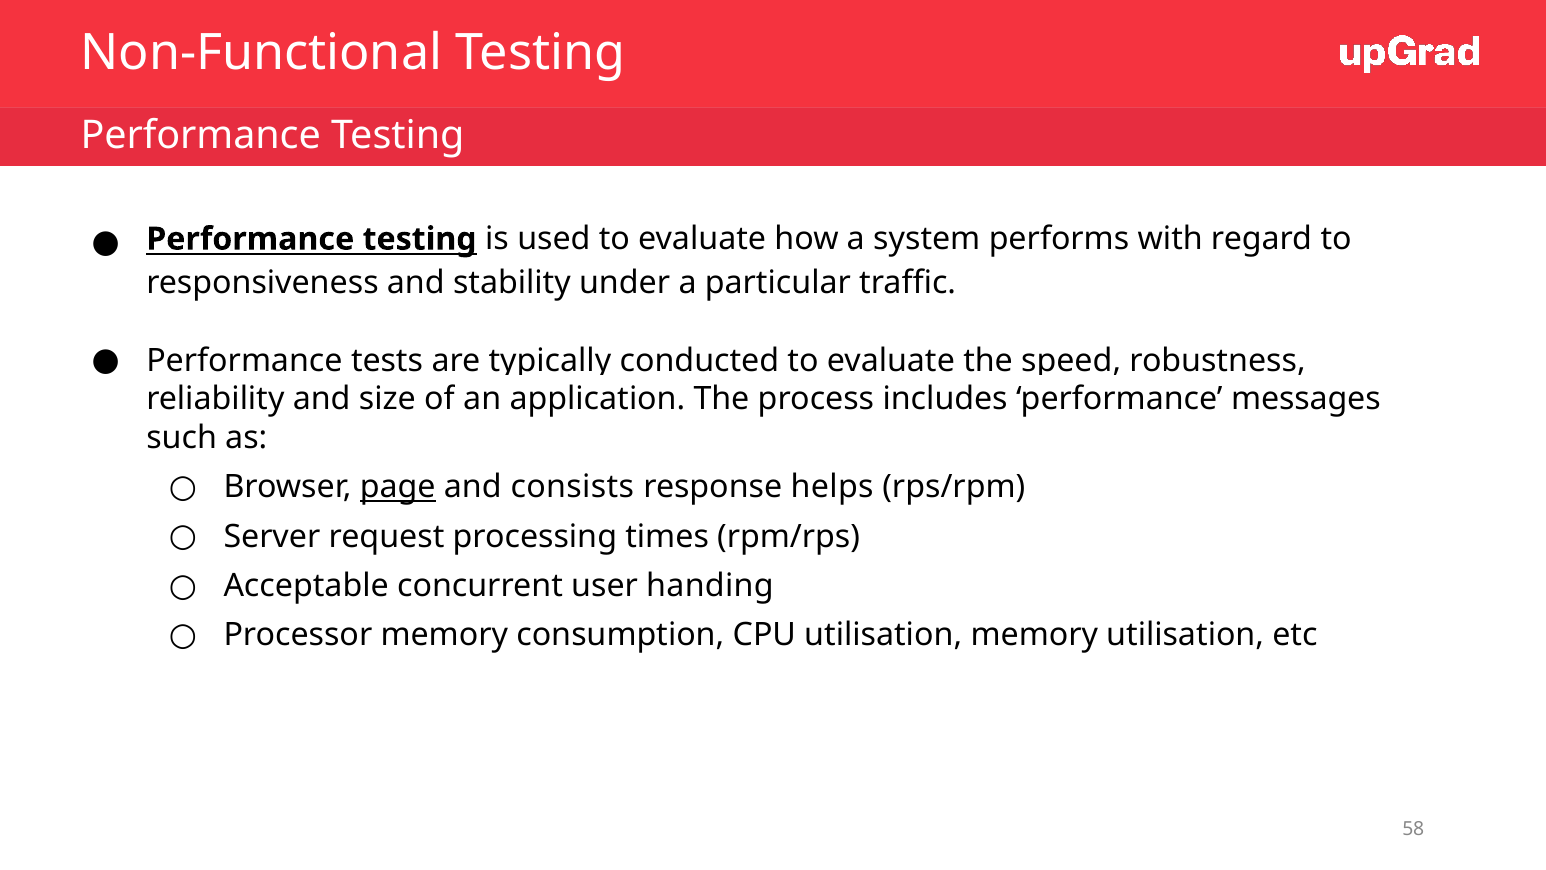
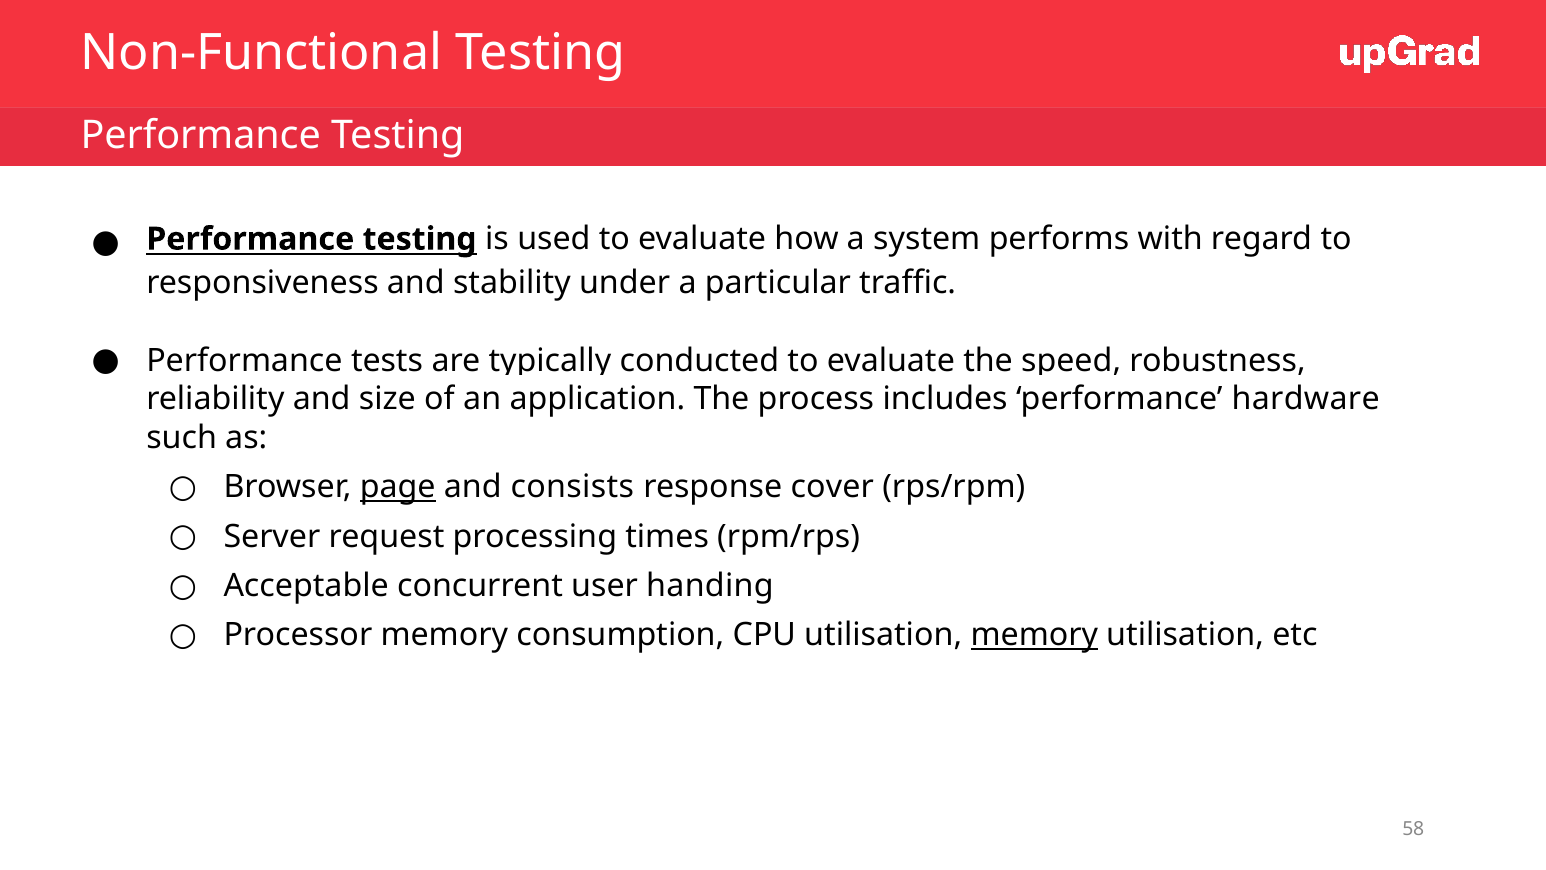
messages: messages -> hardware
helps: helps -> cover
memory at (1034, 635) underline: none -> present
